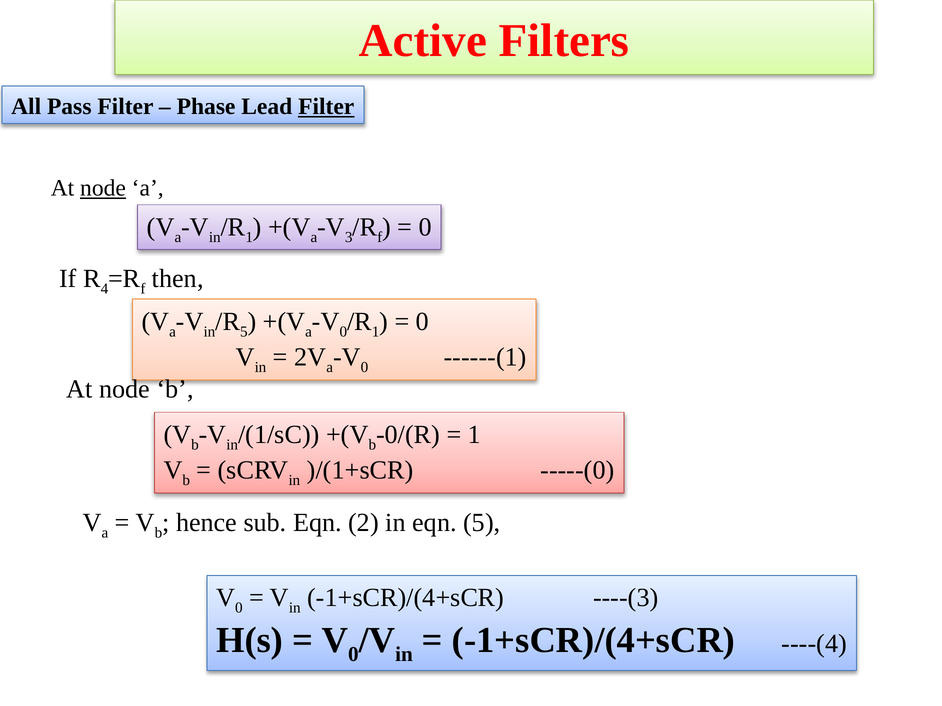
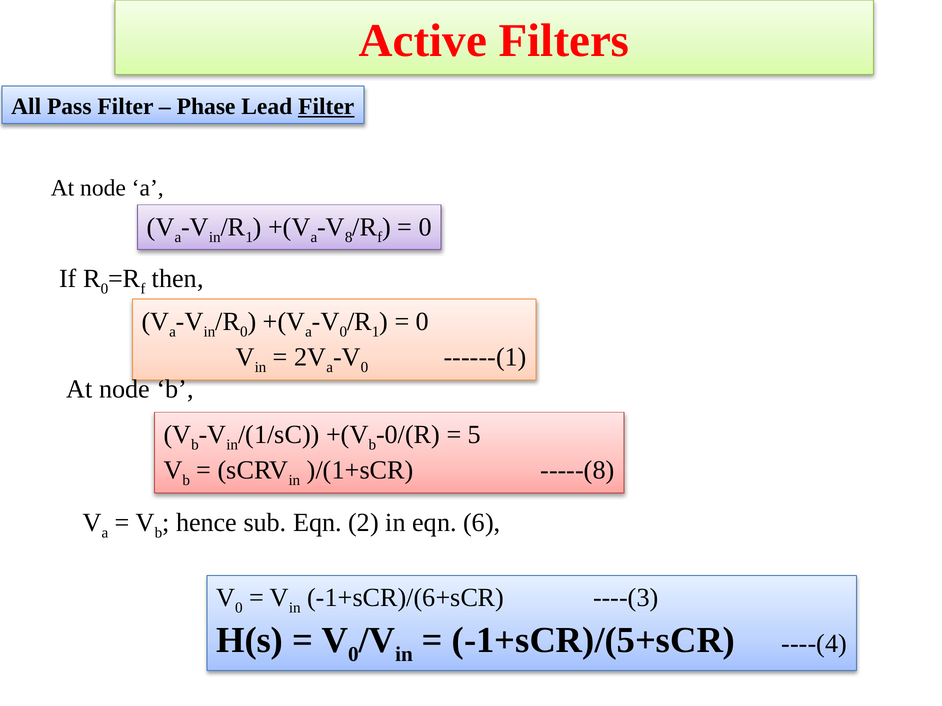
node at (103, 188) underline: present -> none
3: 3 -> 8
4 at (105, 289): 4 -> 0
5 at (244, 332): 5 -> 0
1 at (475, 435): 1 -> 5
-----(0: -----(0 -> -----(8
eqn 5: 5 -> 6
in -1+sCR)/(4+sCR: -1+sCR)/(4+sCR -> -1+sCR)/(6+sCR
-1+sCR)/(4+sCR at (594, 641): -1+sCR)/(4+sCR -> -1+sCR)/(5+sCR
